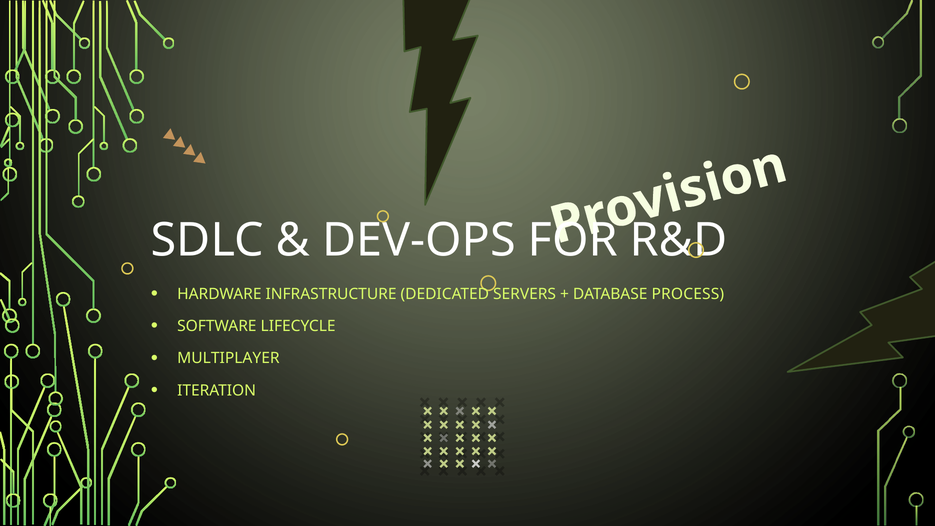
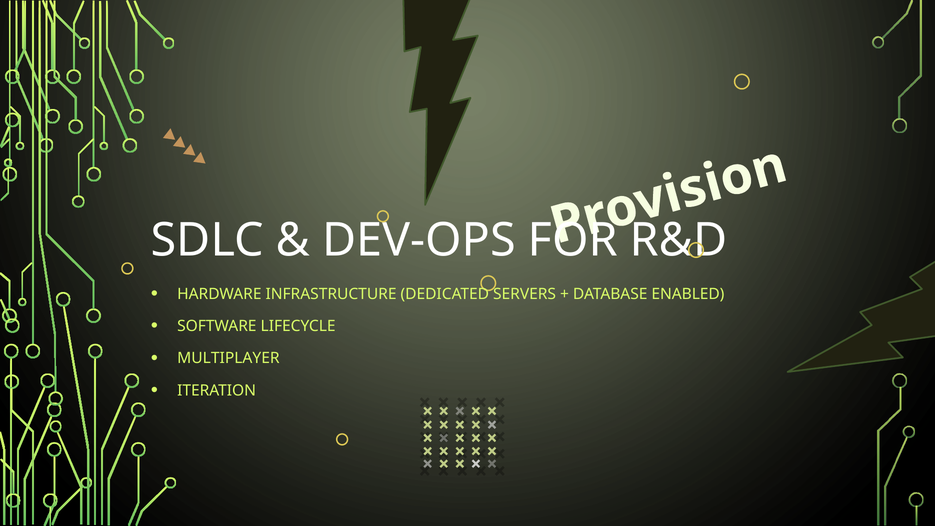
PROCESS: PROCESS -> ENABLED
